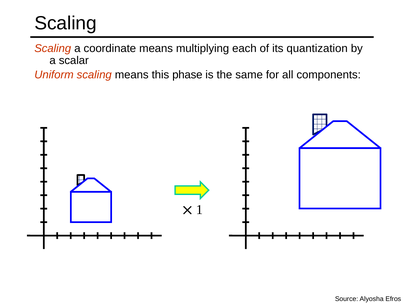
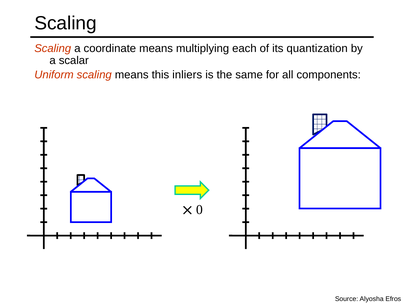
phase: phase -> inliers
1: 1 -> 0
